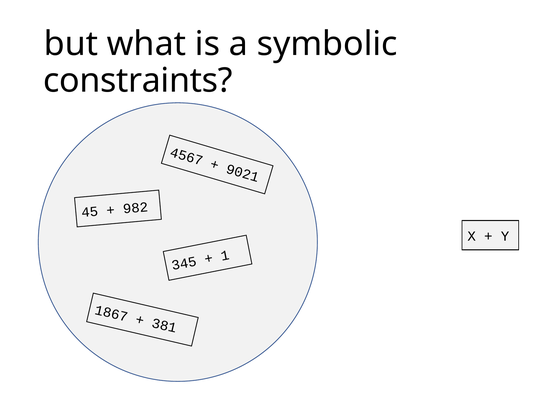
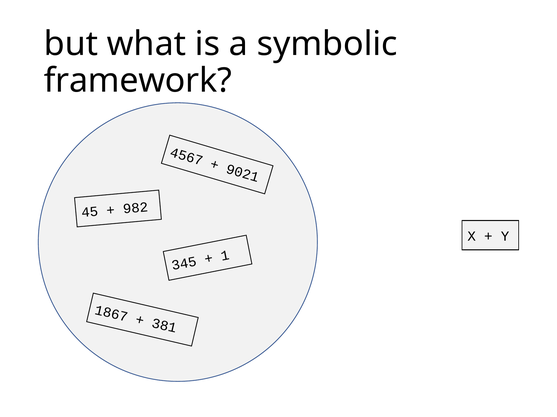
constraints: constraints -> framework
